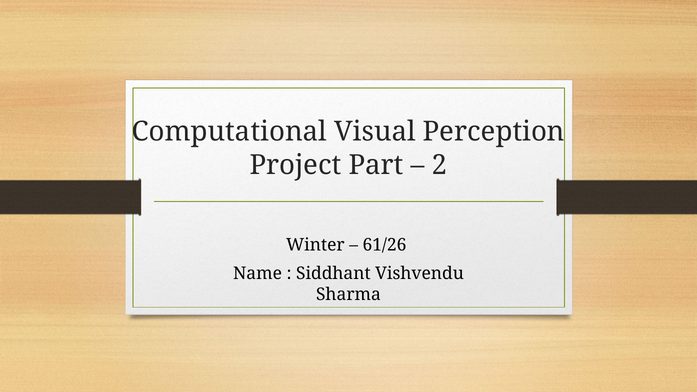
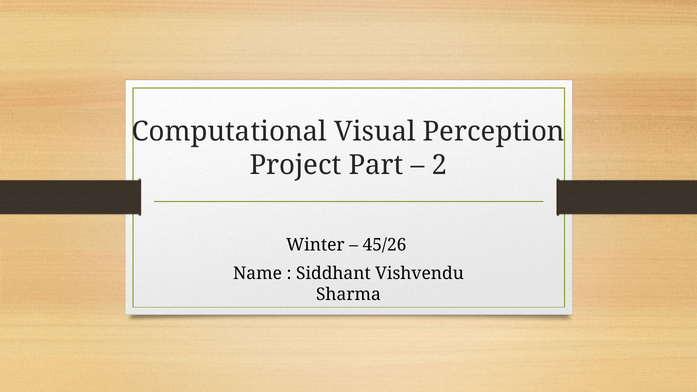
61/26: 61/26 -> 45/26
